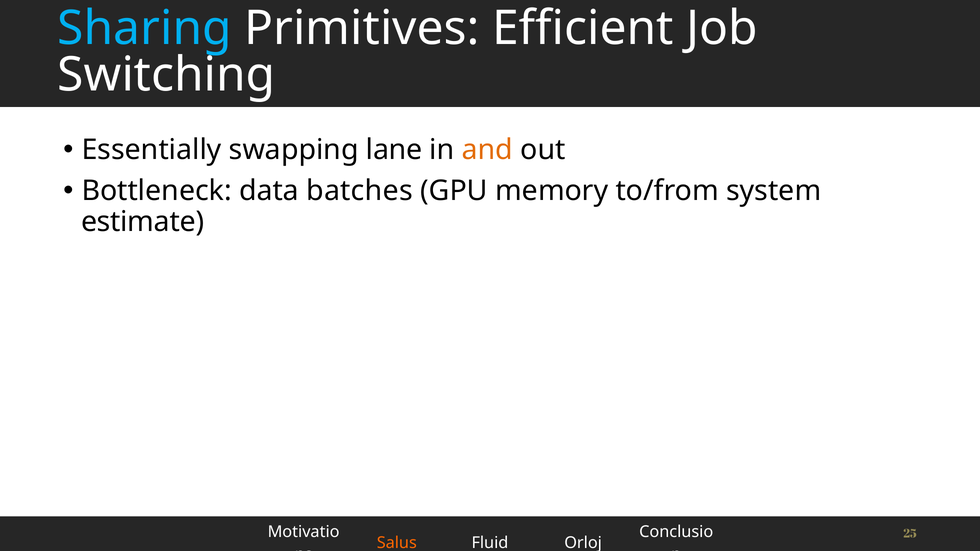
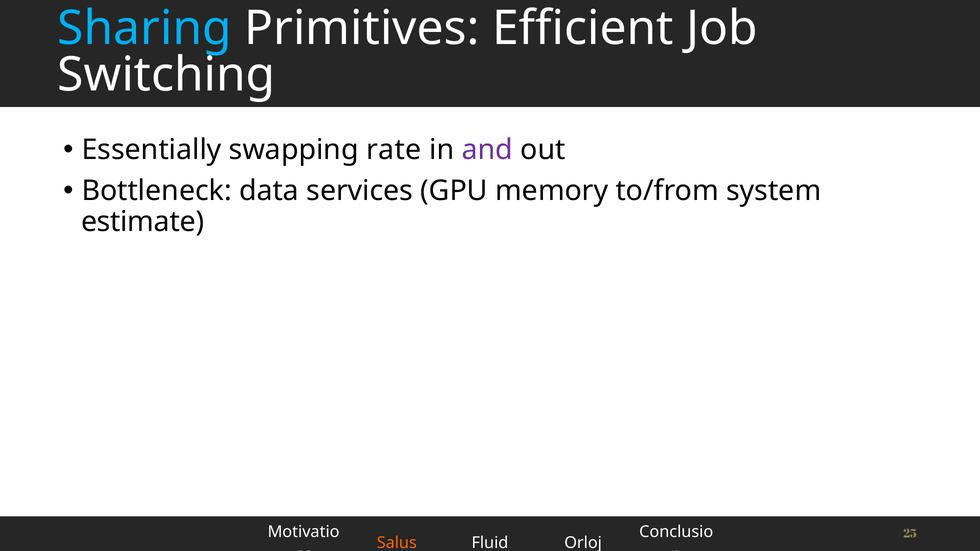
lane: lane -> rate
and colour: orange -> purple
batches: batches -> services
